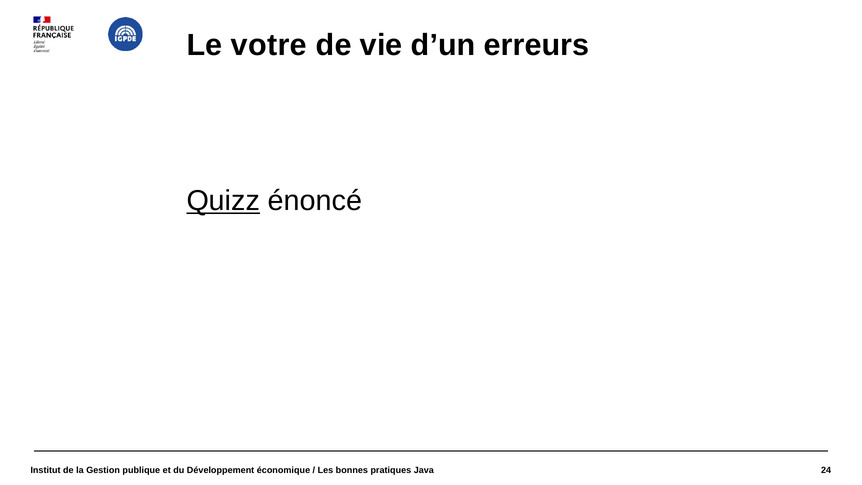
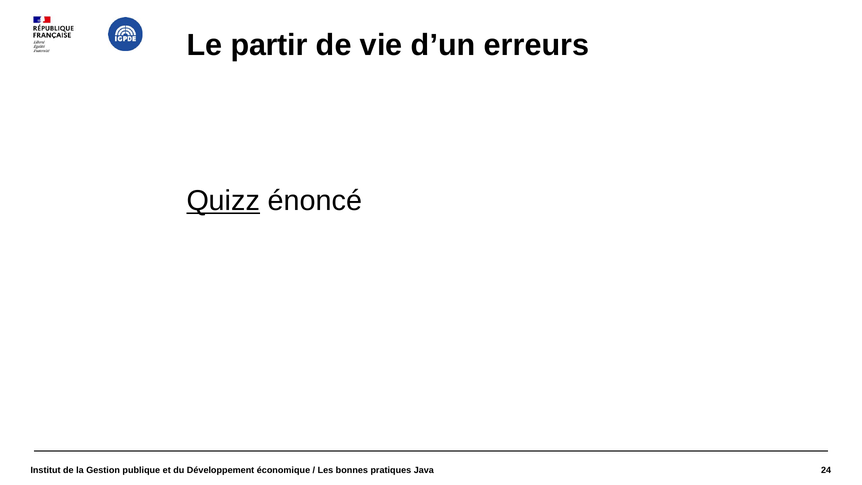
votre: votre -> partir
